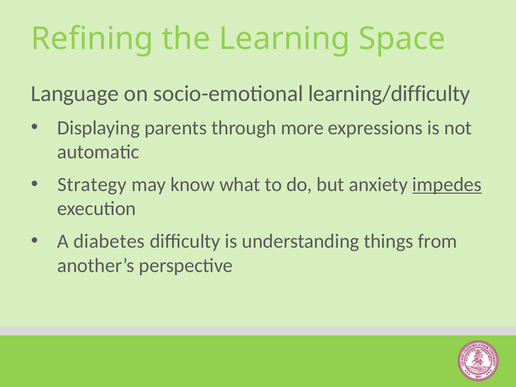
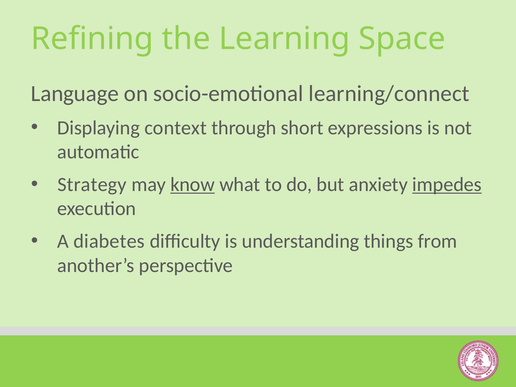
learning/difficulty: learning/difficulty -> learning/connect
parents: parents -> context
more: more -> short
know underline: none -> present
